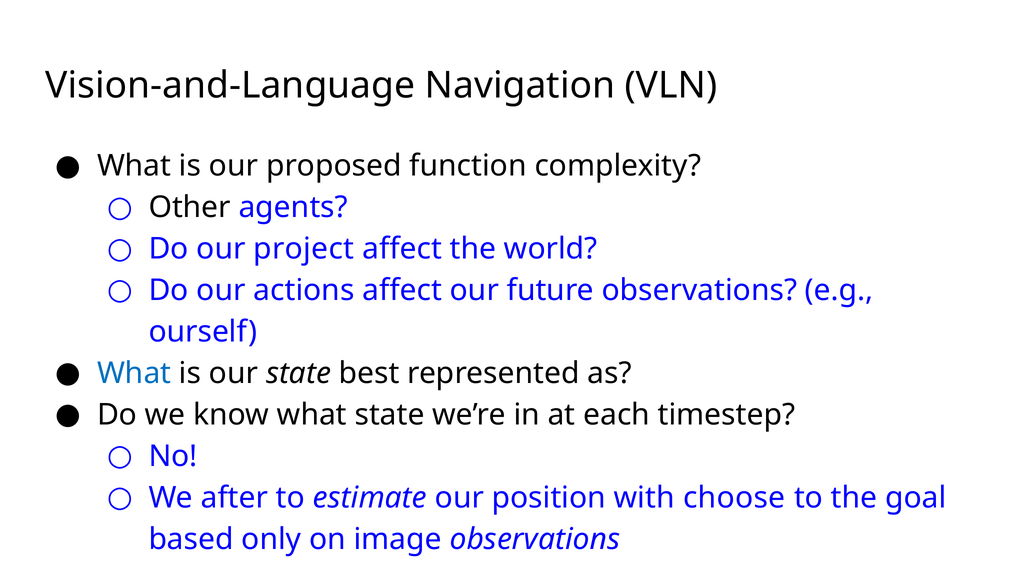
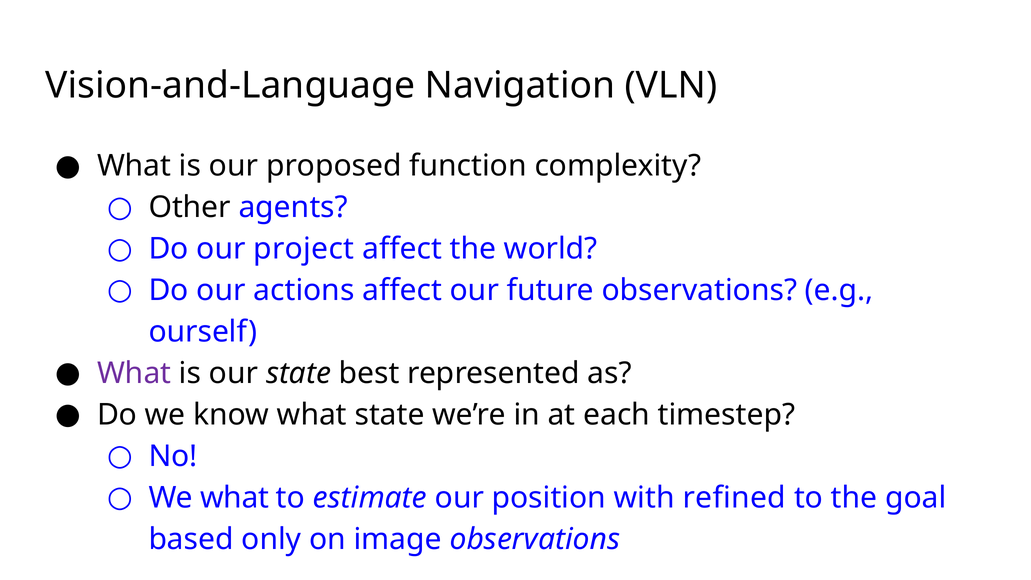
What at (134, 373) colour: blue -> purple
We after: after -> what
choose: choose -> refined
